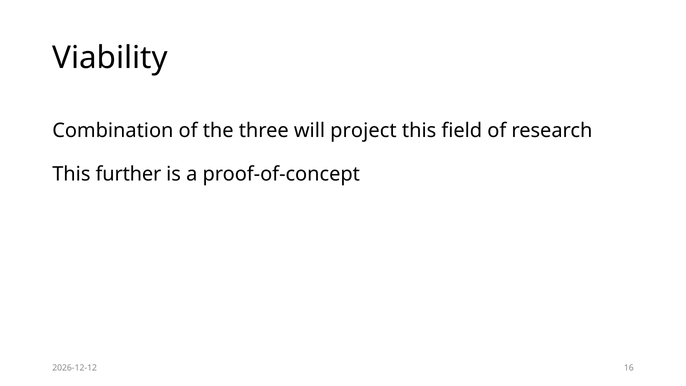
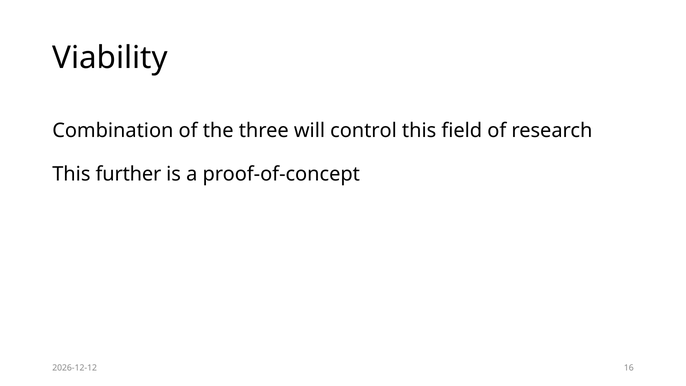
project: project -> control
